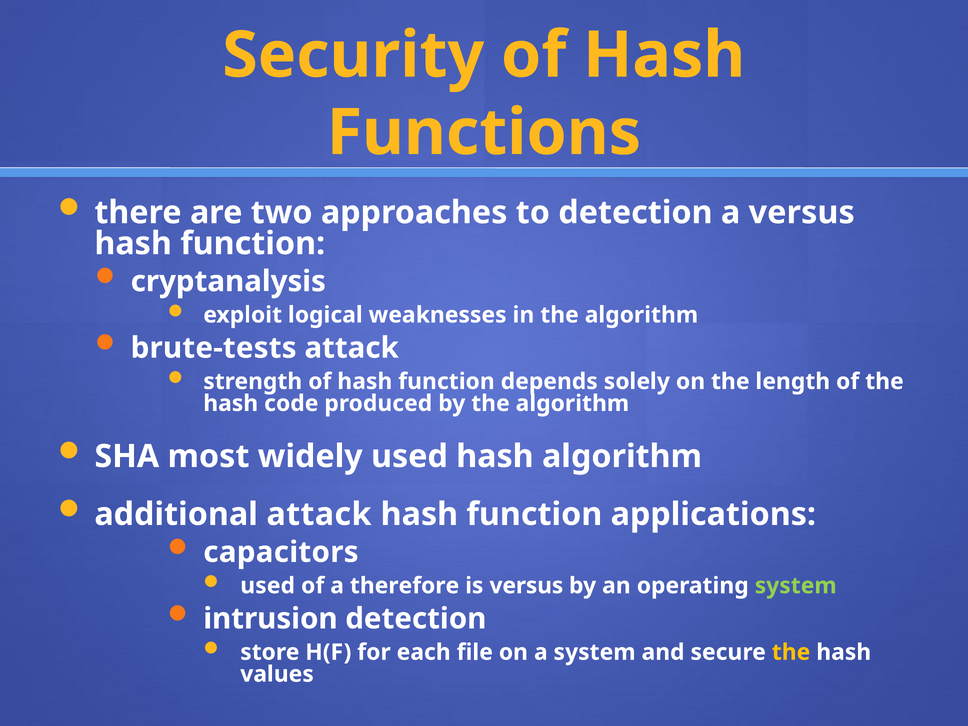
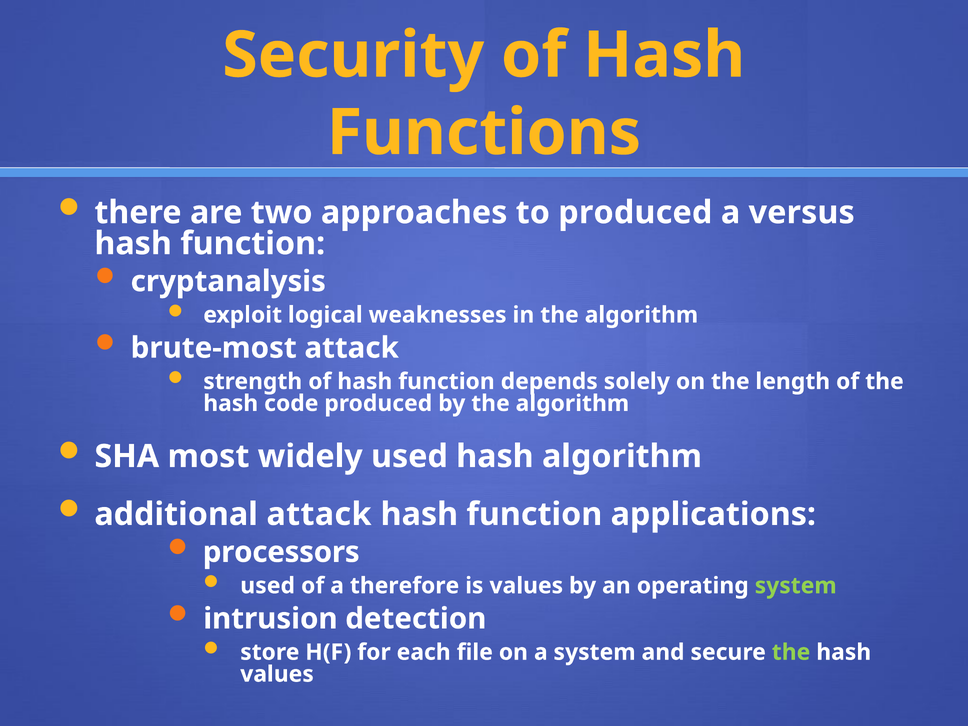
to detection: detection -> produced
brute-tests: brute-tests -> brute-most
capacitors: capacitors -> processors
is versus: versus -> values
the at (791, 652) colour: yellow -> light green
